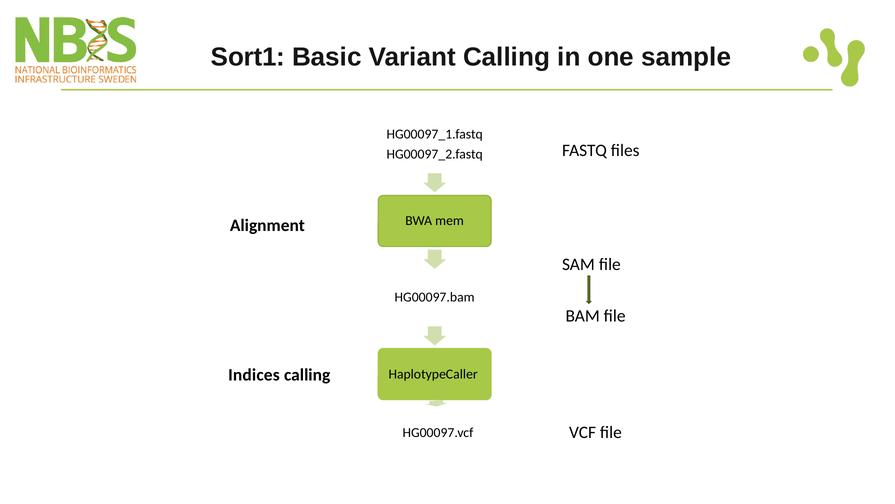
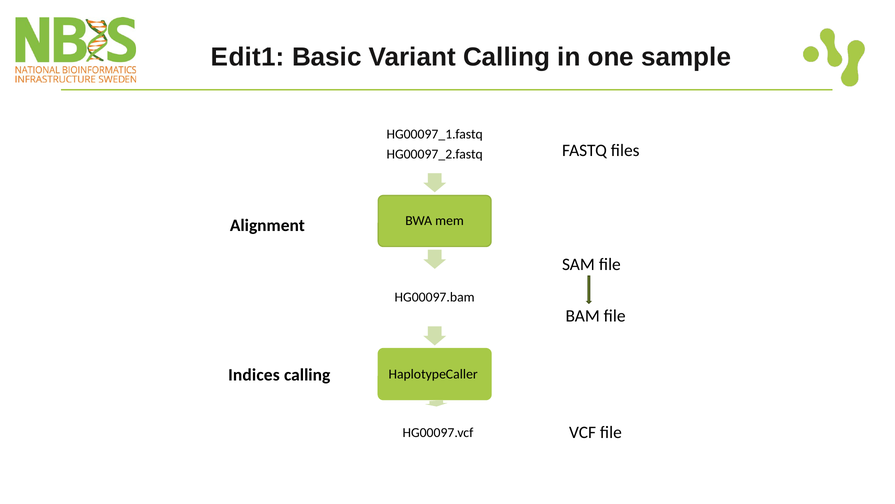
Sort1: Sort1 -> Edit1
